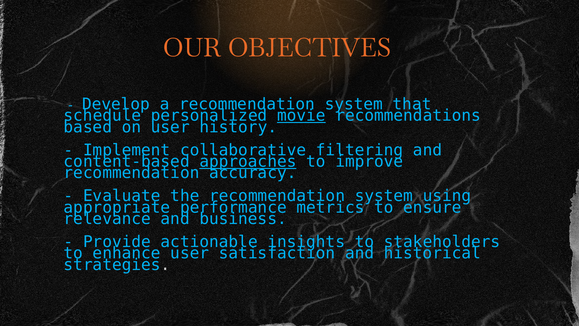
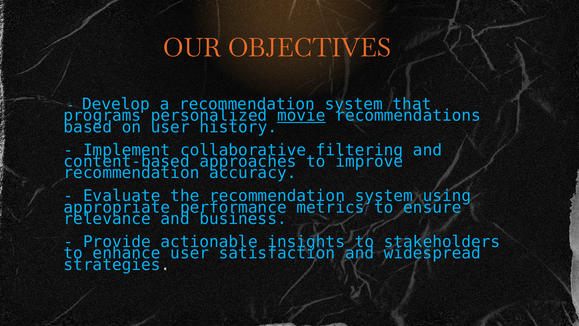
schedule: schedule -> programs
approaches underline: present -> none
historical: historical -> widespread
